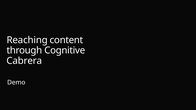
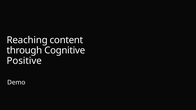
Cabrera: Cabrera -> Positive
